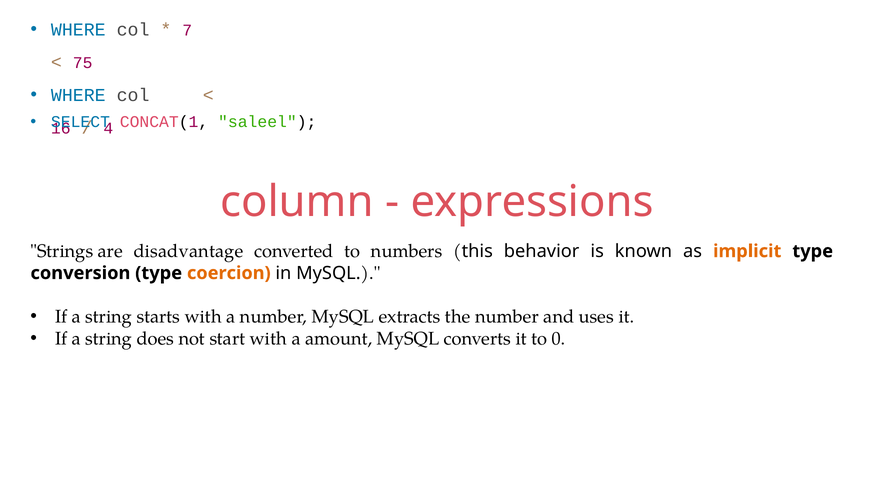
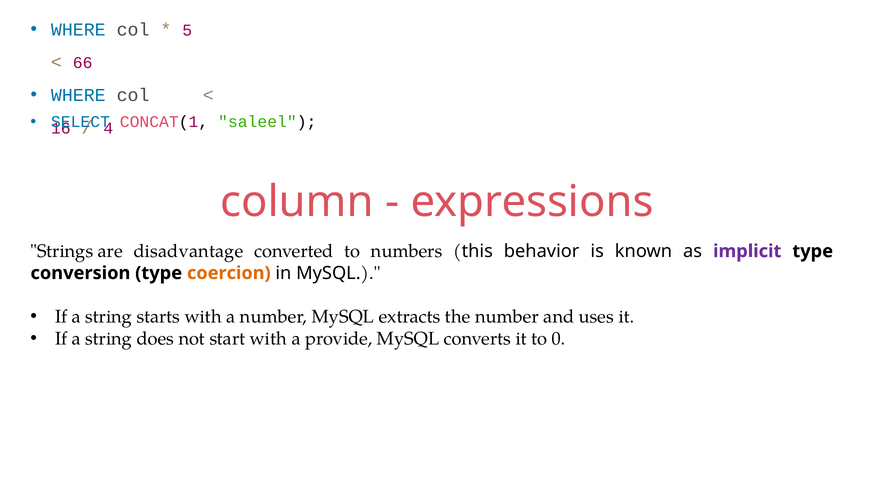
7: 7 -> 5
75: 75 -> 66
implicit colour: orange -> purple
amount: amount -> provide
